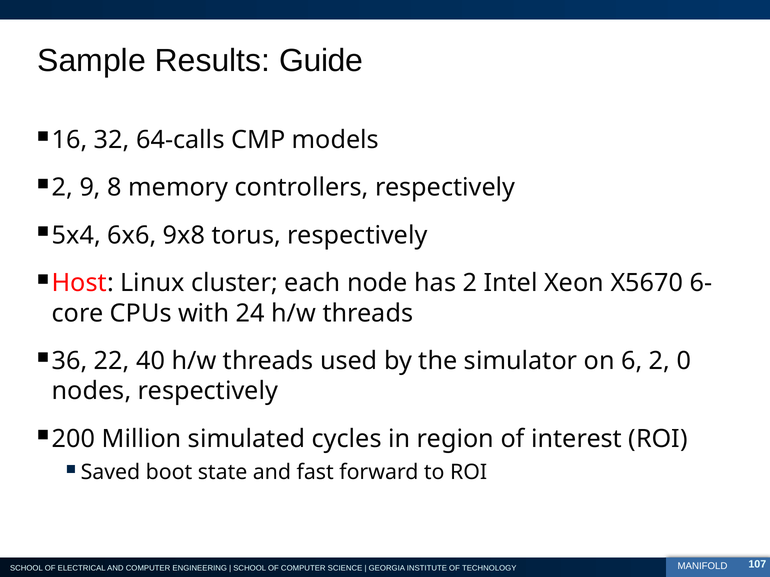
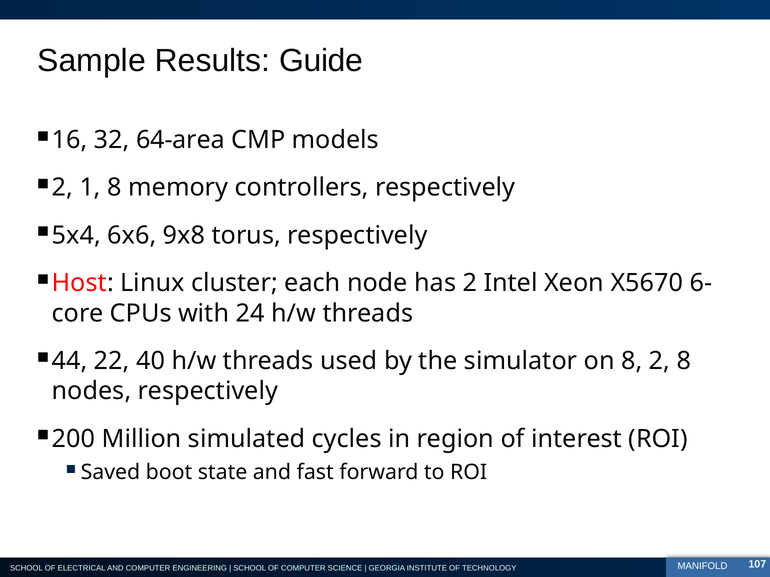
64-calls: 64-calls -> 64-area
9: 9 -> 1
36: 36 -> 44
on 6: 6 -> 8
2 0: 0 -> 8
